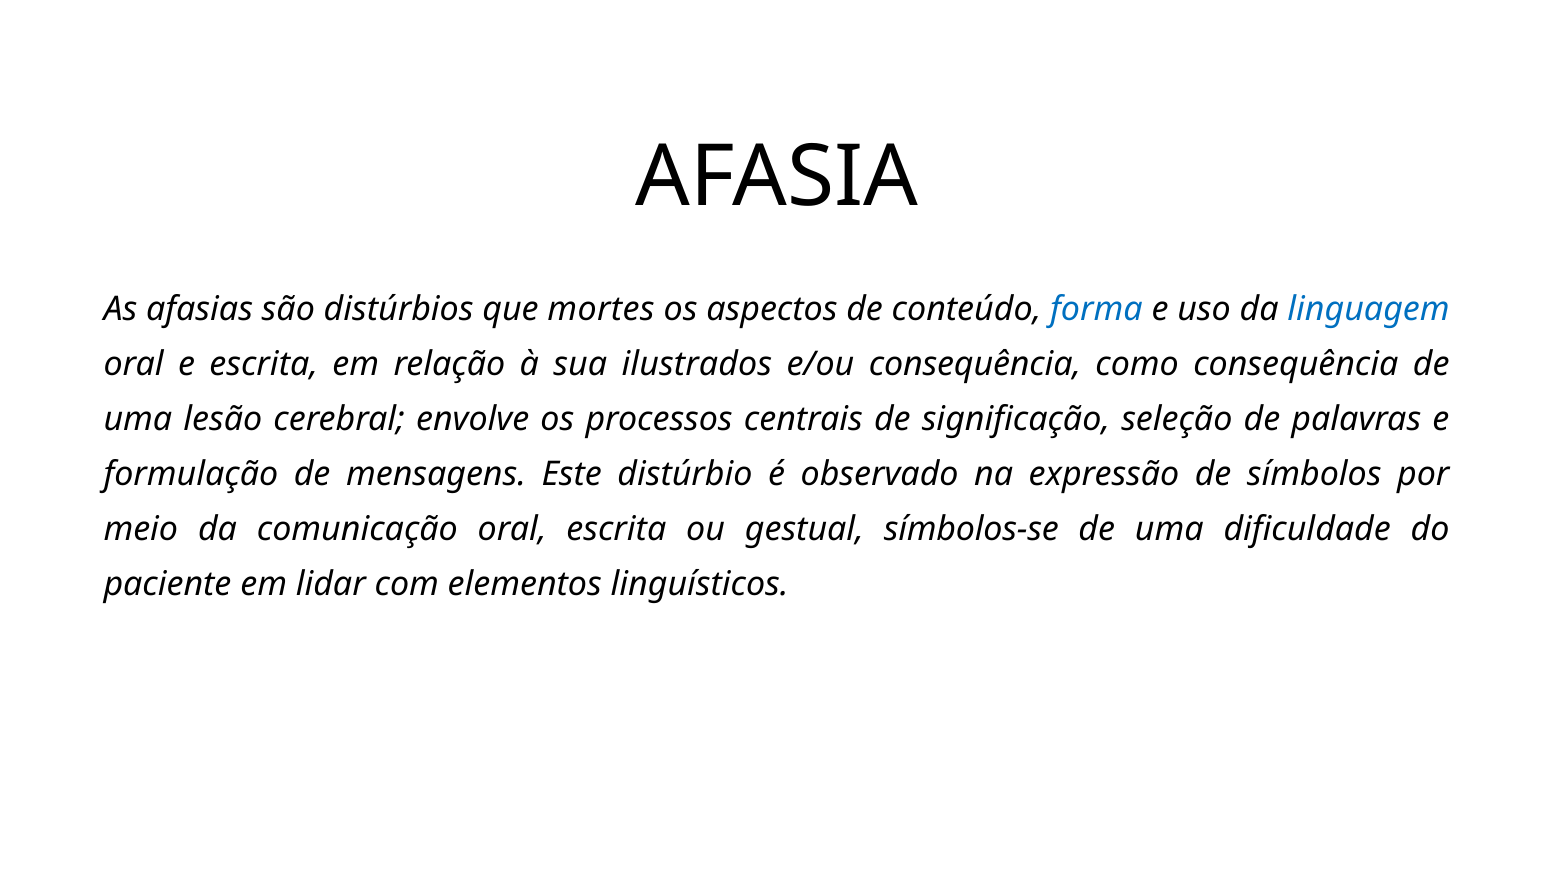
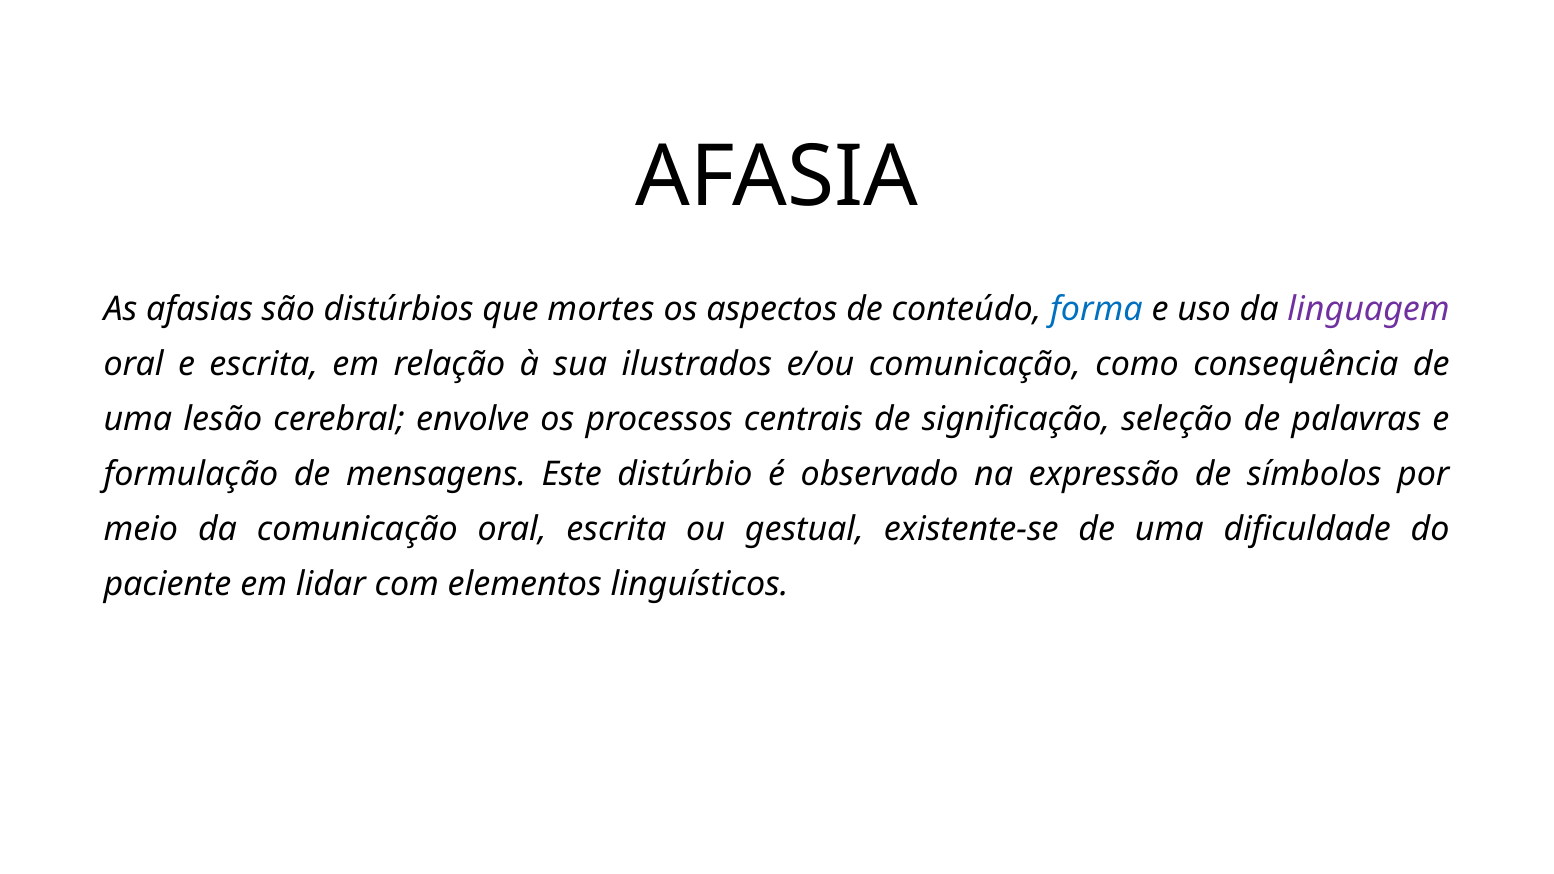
linguagem colour: blue -> purple
e/ou consequência: consequência -> comunicação
símbolos-se: símbolos-se -> existente-se
